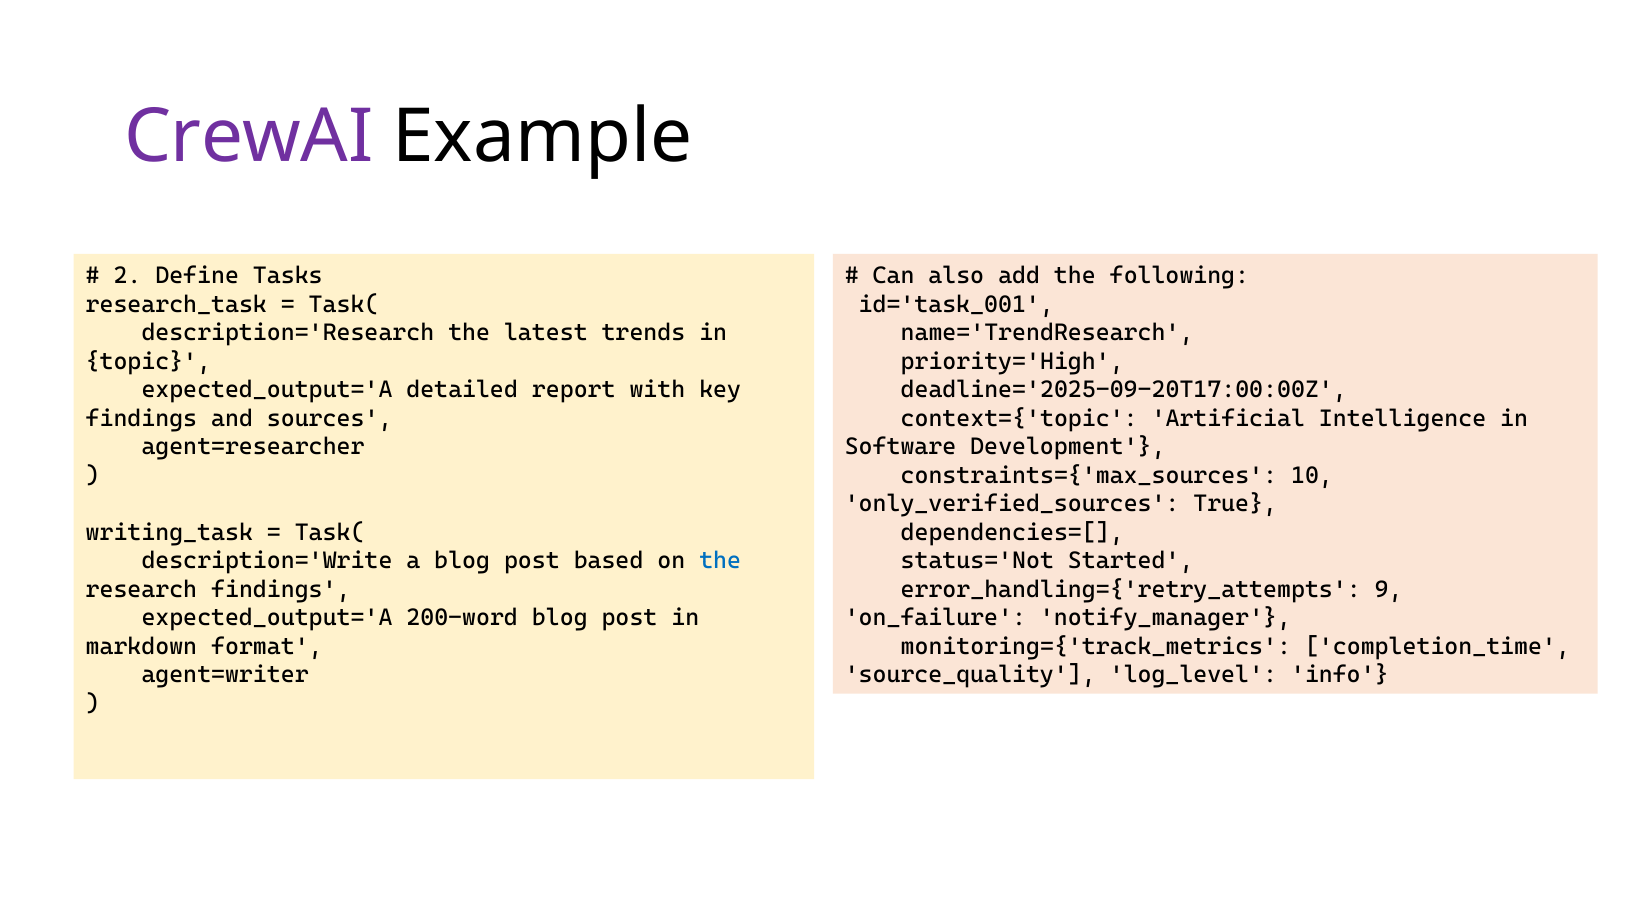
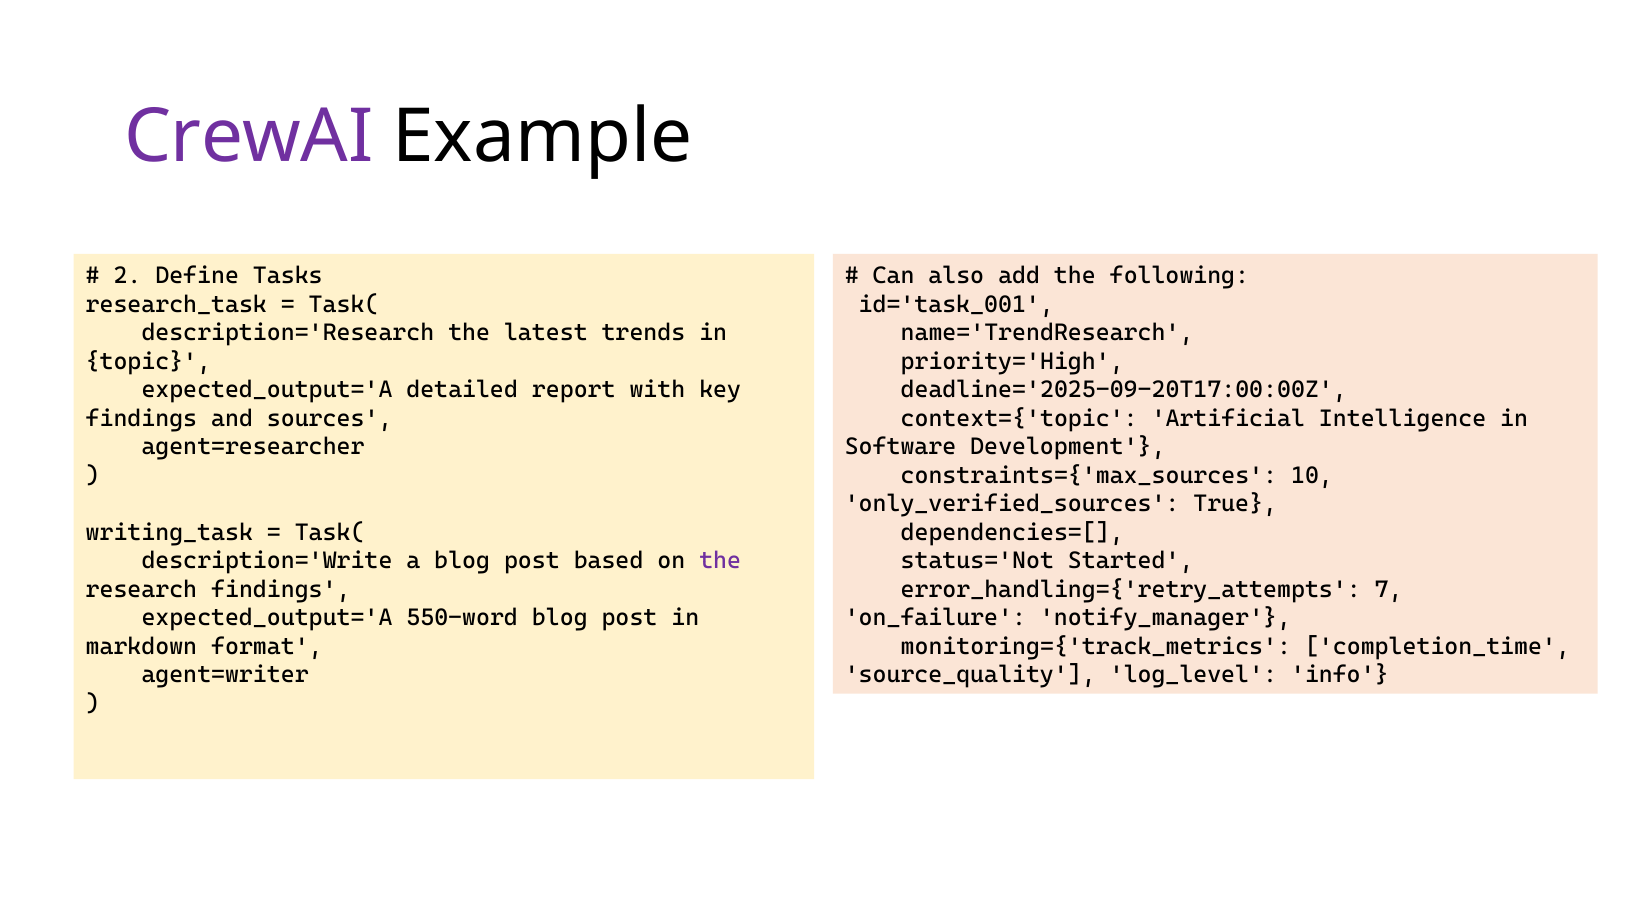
the at (720, 561) colour: blue -> purple
9: 9 -> 7
200-word: 200-word -> 550-word
